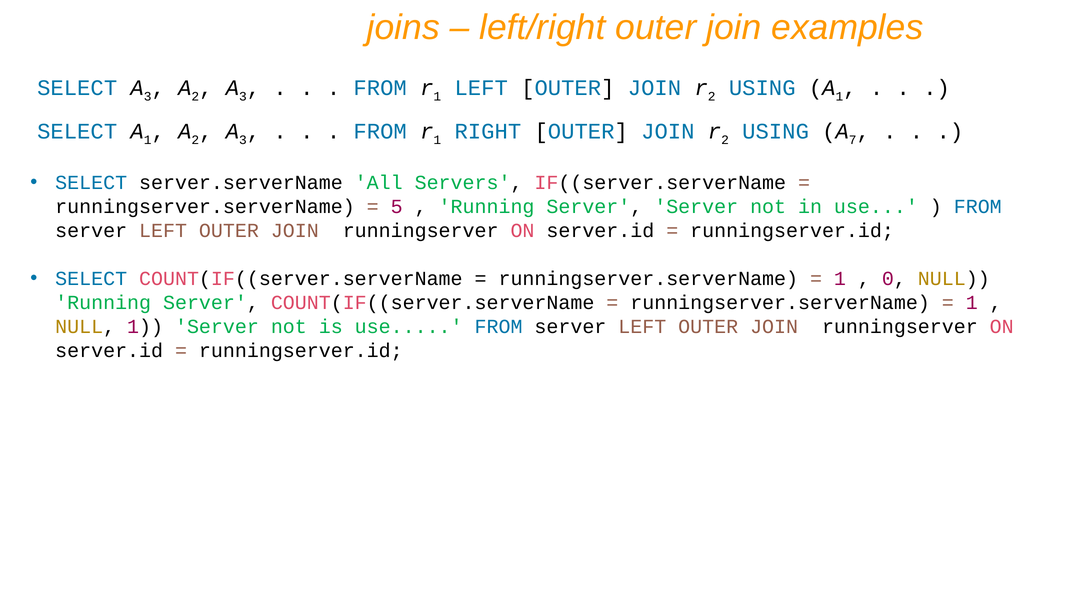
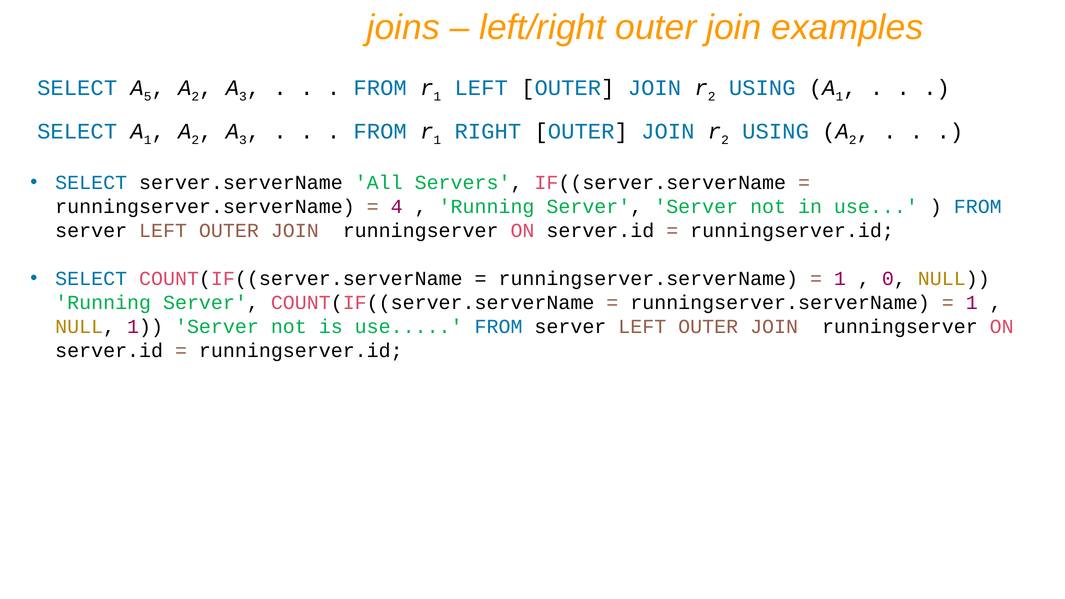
3 at (148, 96): 3 -> 5
7 at (853, 140): 7 -> 2
5: 5 -> 4
